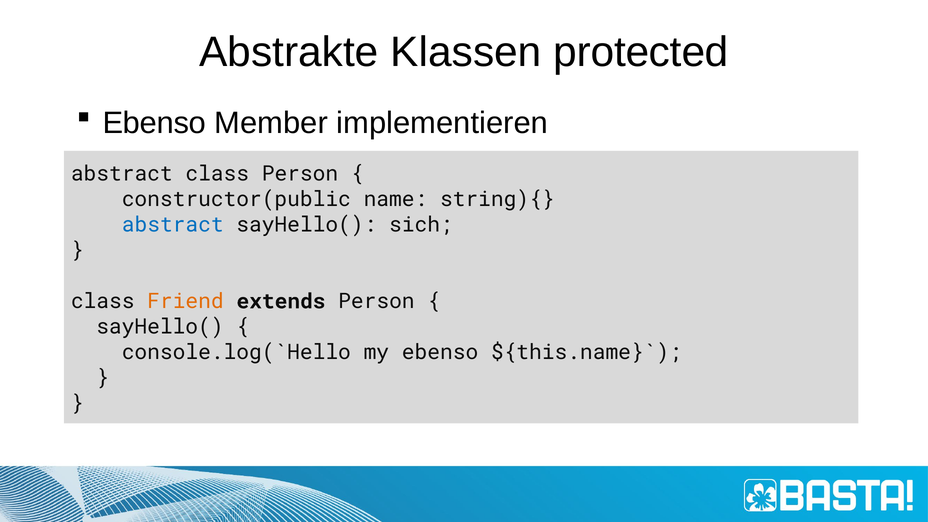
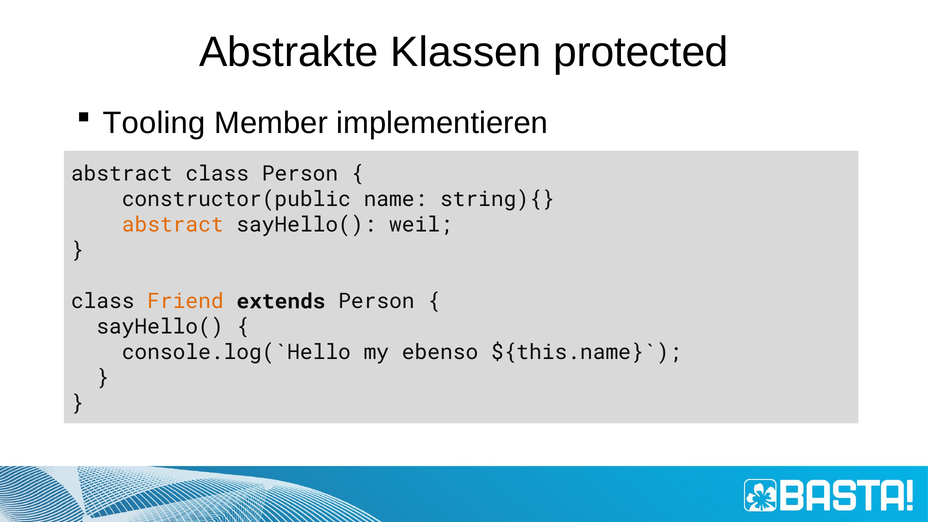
Ebenso at (154, 123): Ebenso -> Tooling
abstract at (173, 225) colour: blue -> orange
sich: sich -> weil
